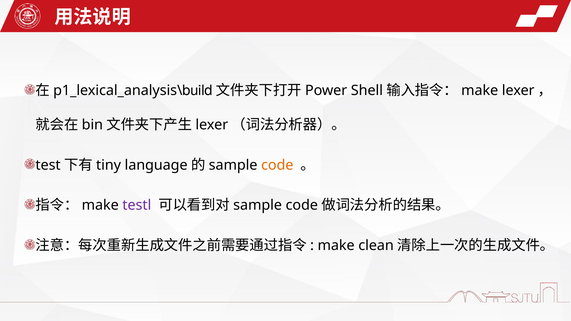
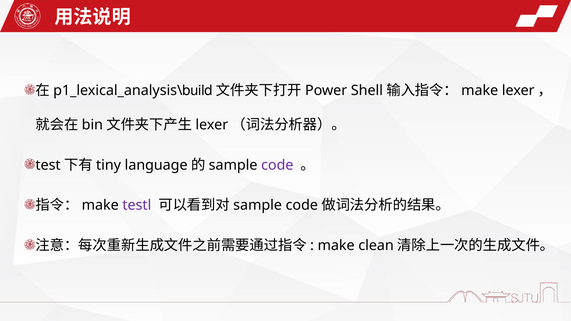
code at (277, 165) colour: orange -> purple
